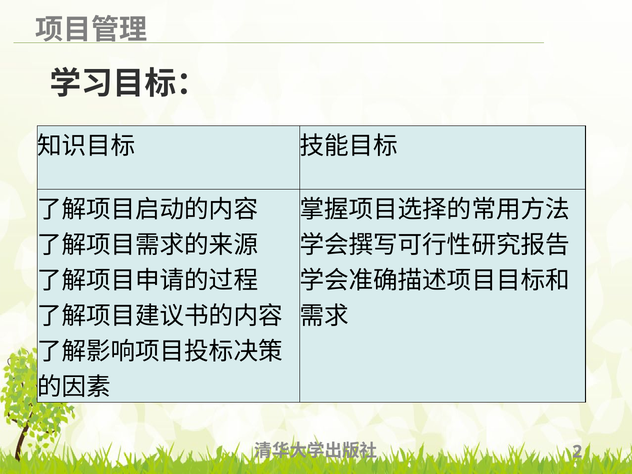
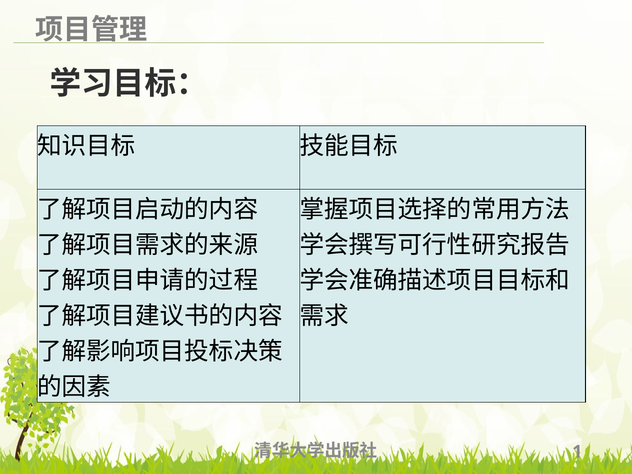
2: 2 -> 1
